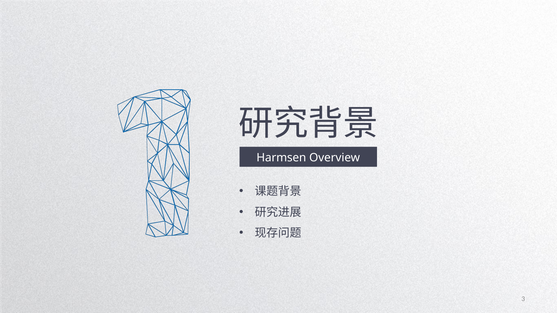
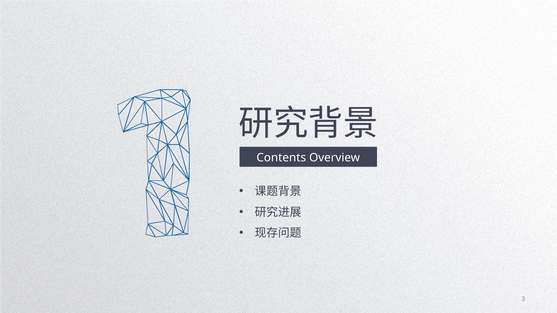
Harmsen: Harmsen -> Contents
